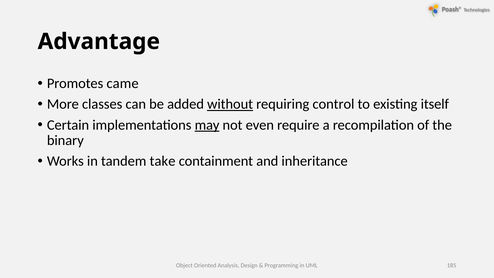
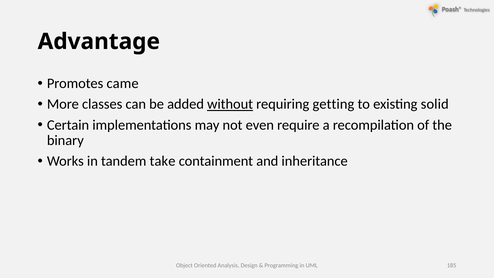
control: control -> getting
itself: itself -> solid
may underline: present -> none
